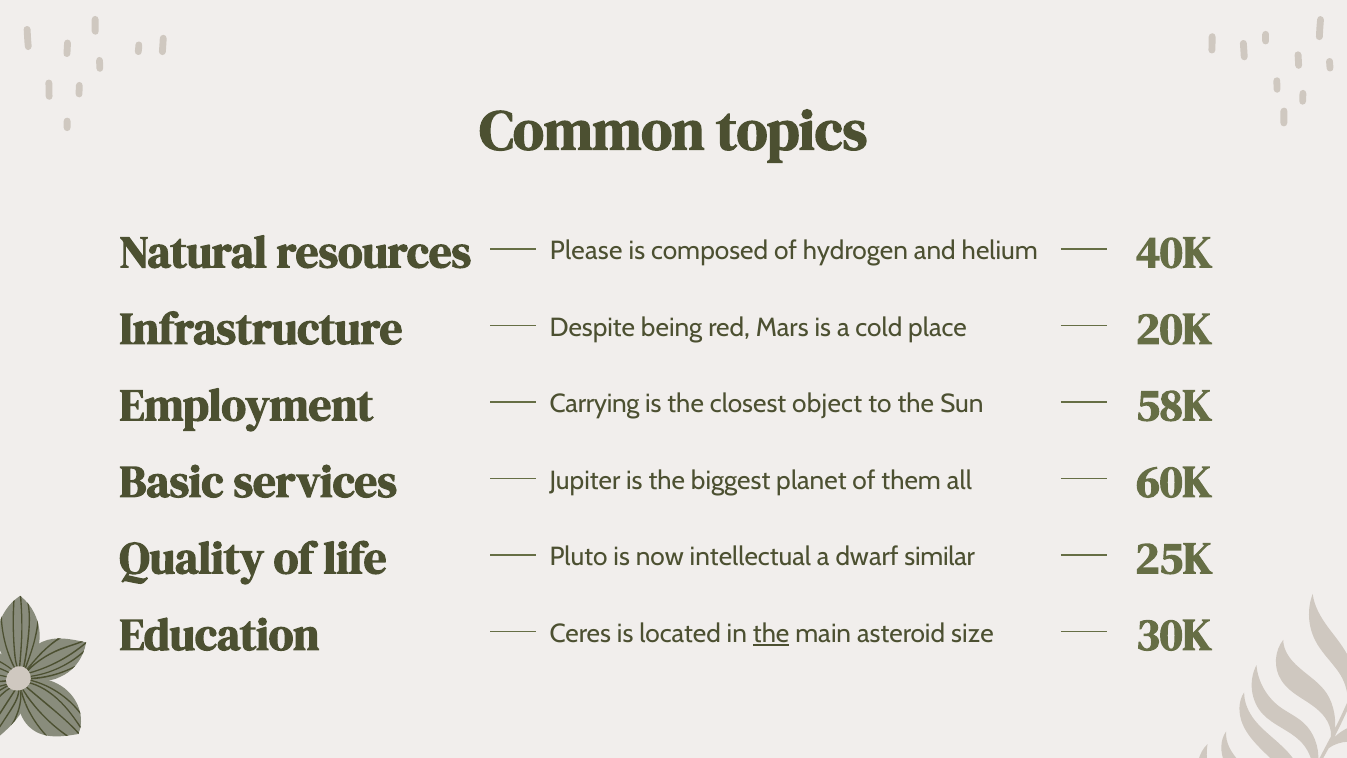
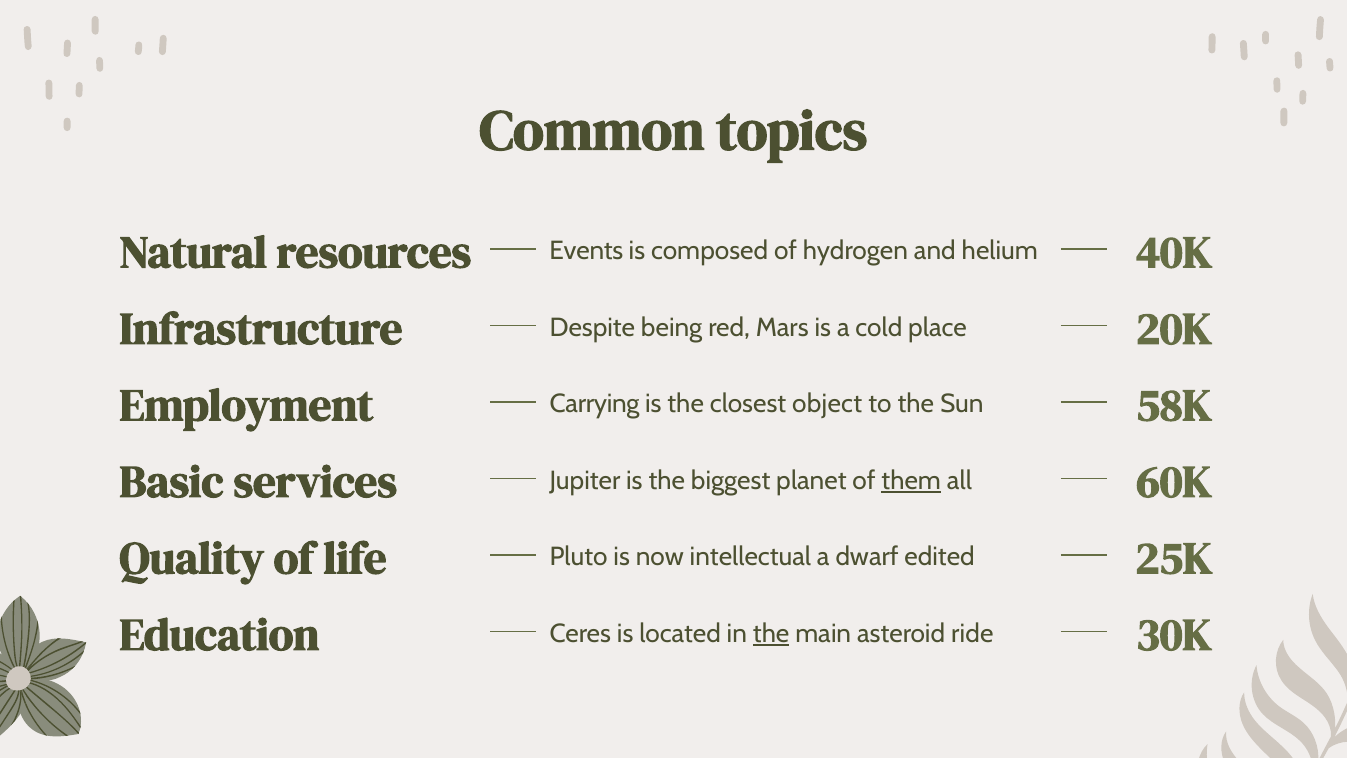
Please: Please -> Events
them underline: none -> present
similar: similar -> edited
size: size -> ride
